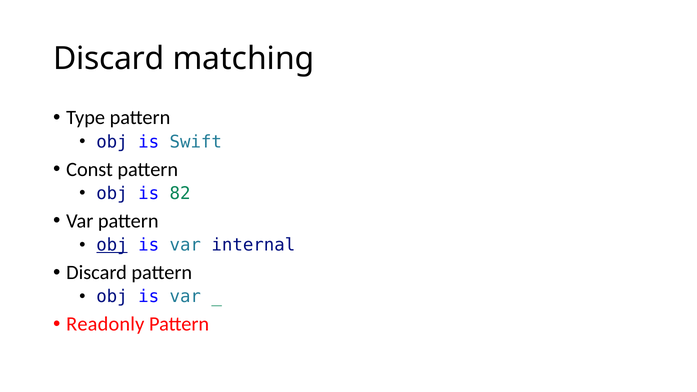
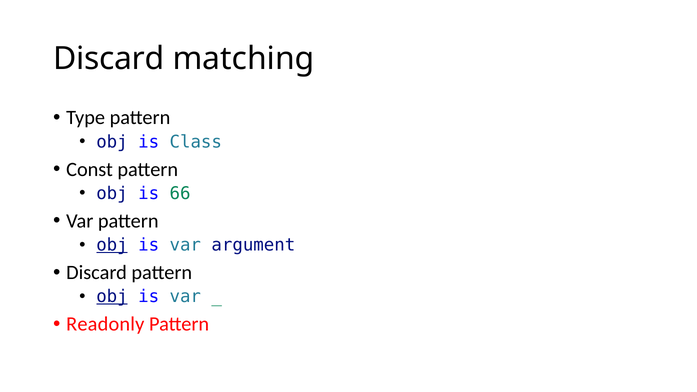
Swift: Swift -> Class
82: 82 -> 66
internal: internal -> argument
obj at (112, 297) underline: none -> present
